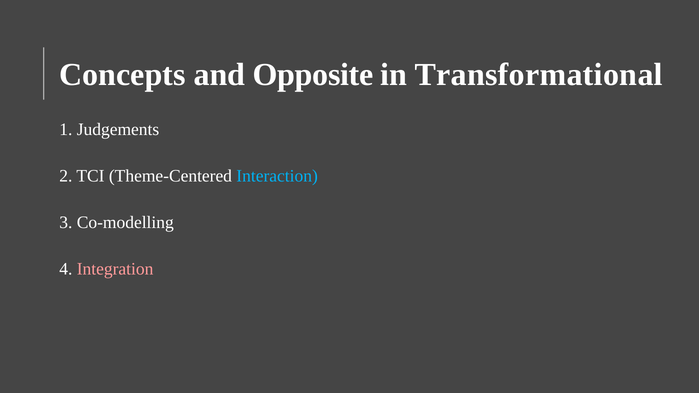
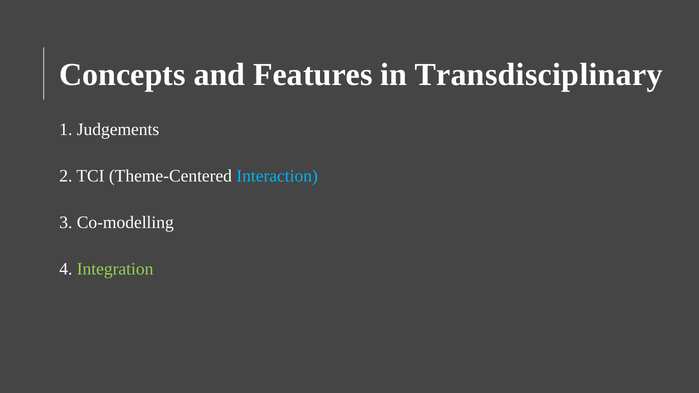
Opposite: Opposite -> Features
Transformational: Transformational -> Transdisciplinary
Integration colour: pink -> light green
